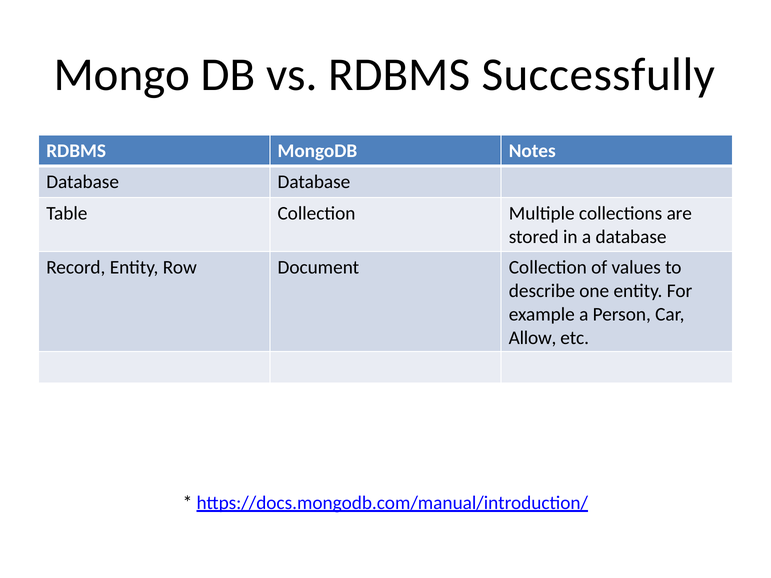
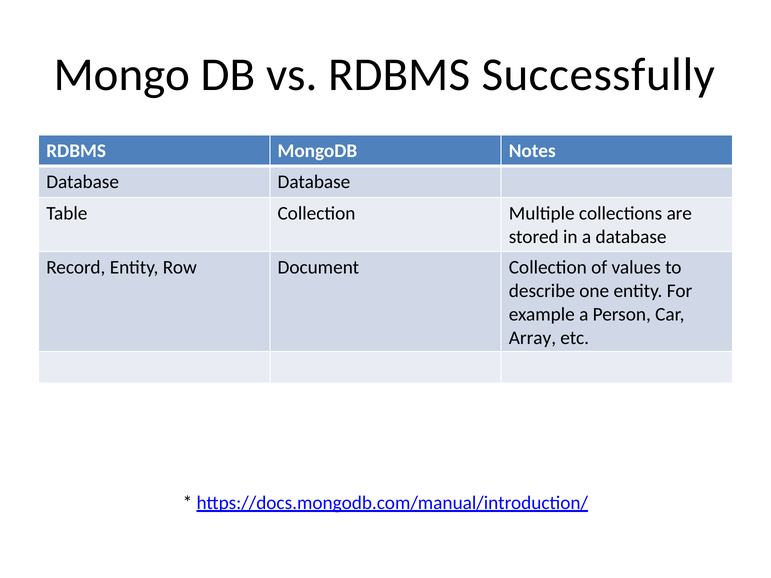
Allow: Allow -> Array
